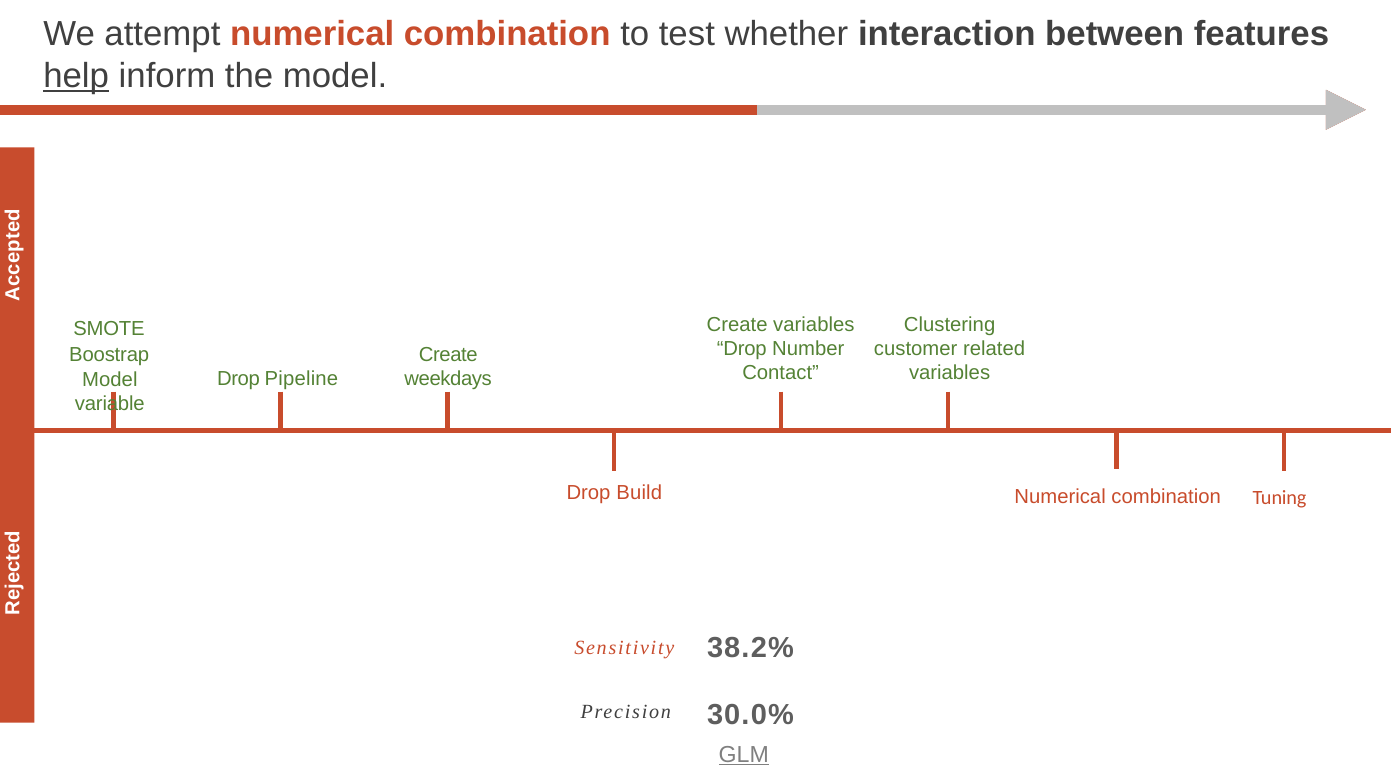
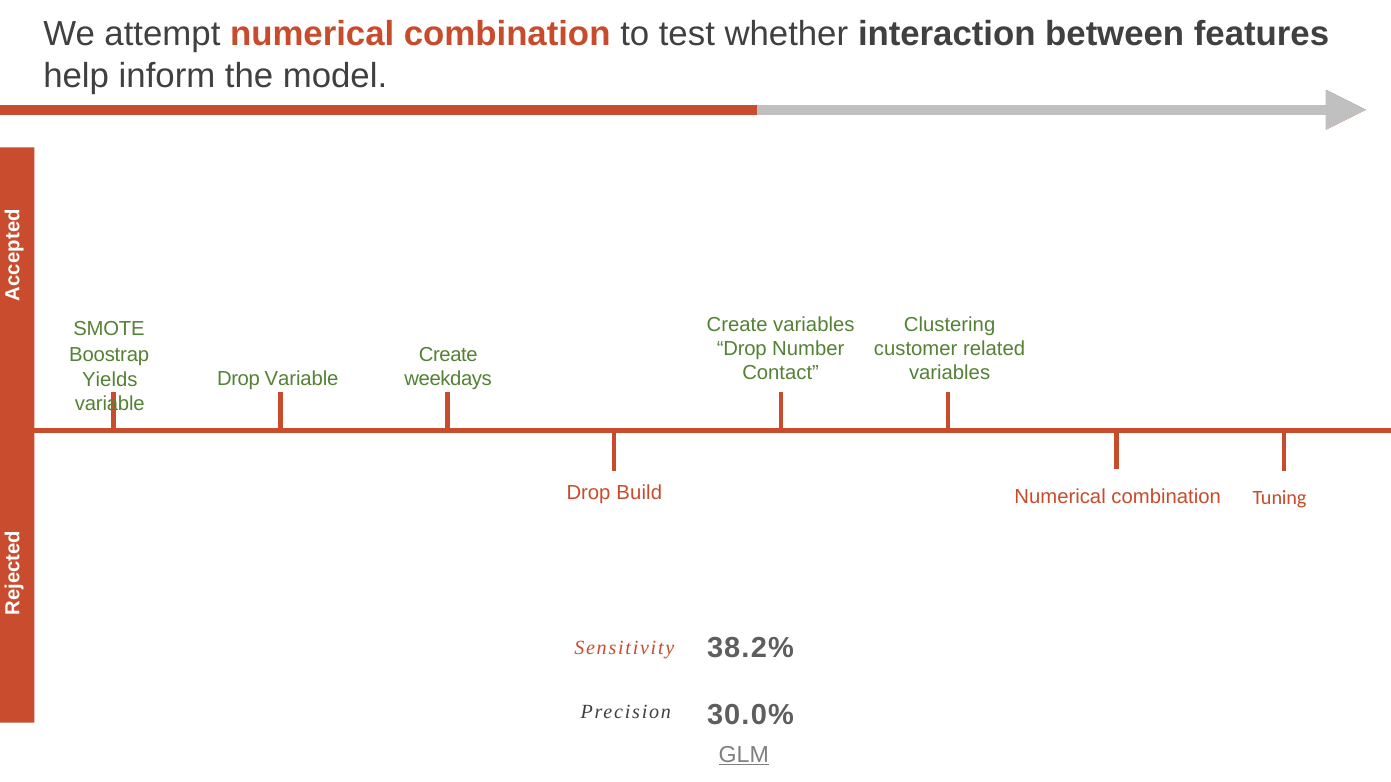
help underline: present -> none
Drop Pipeline: Pipeline -> Variable
Model at (110, 380): Model -> Yields
